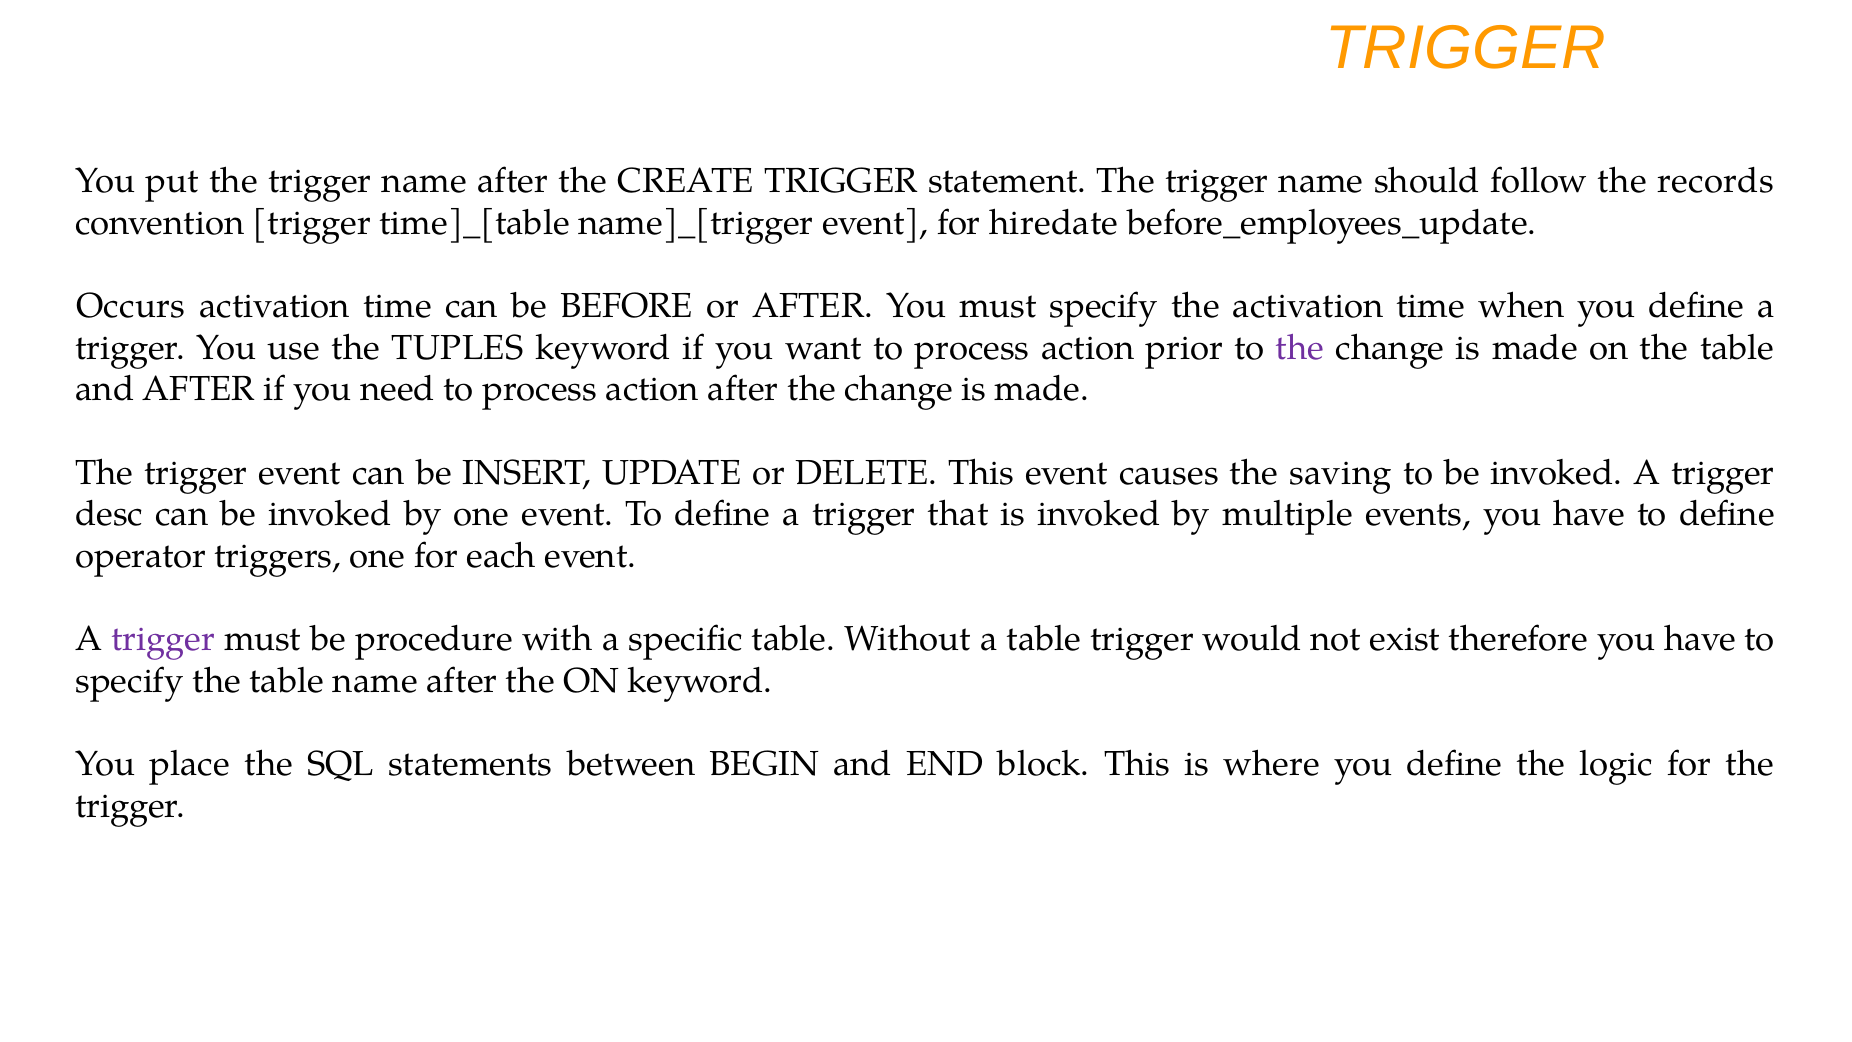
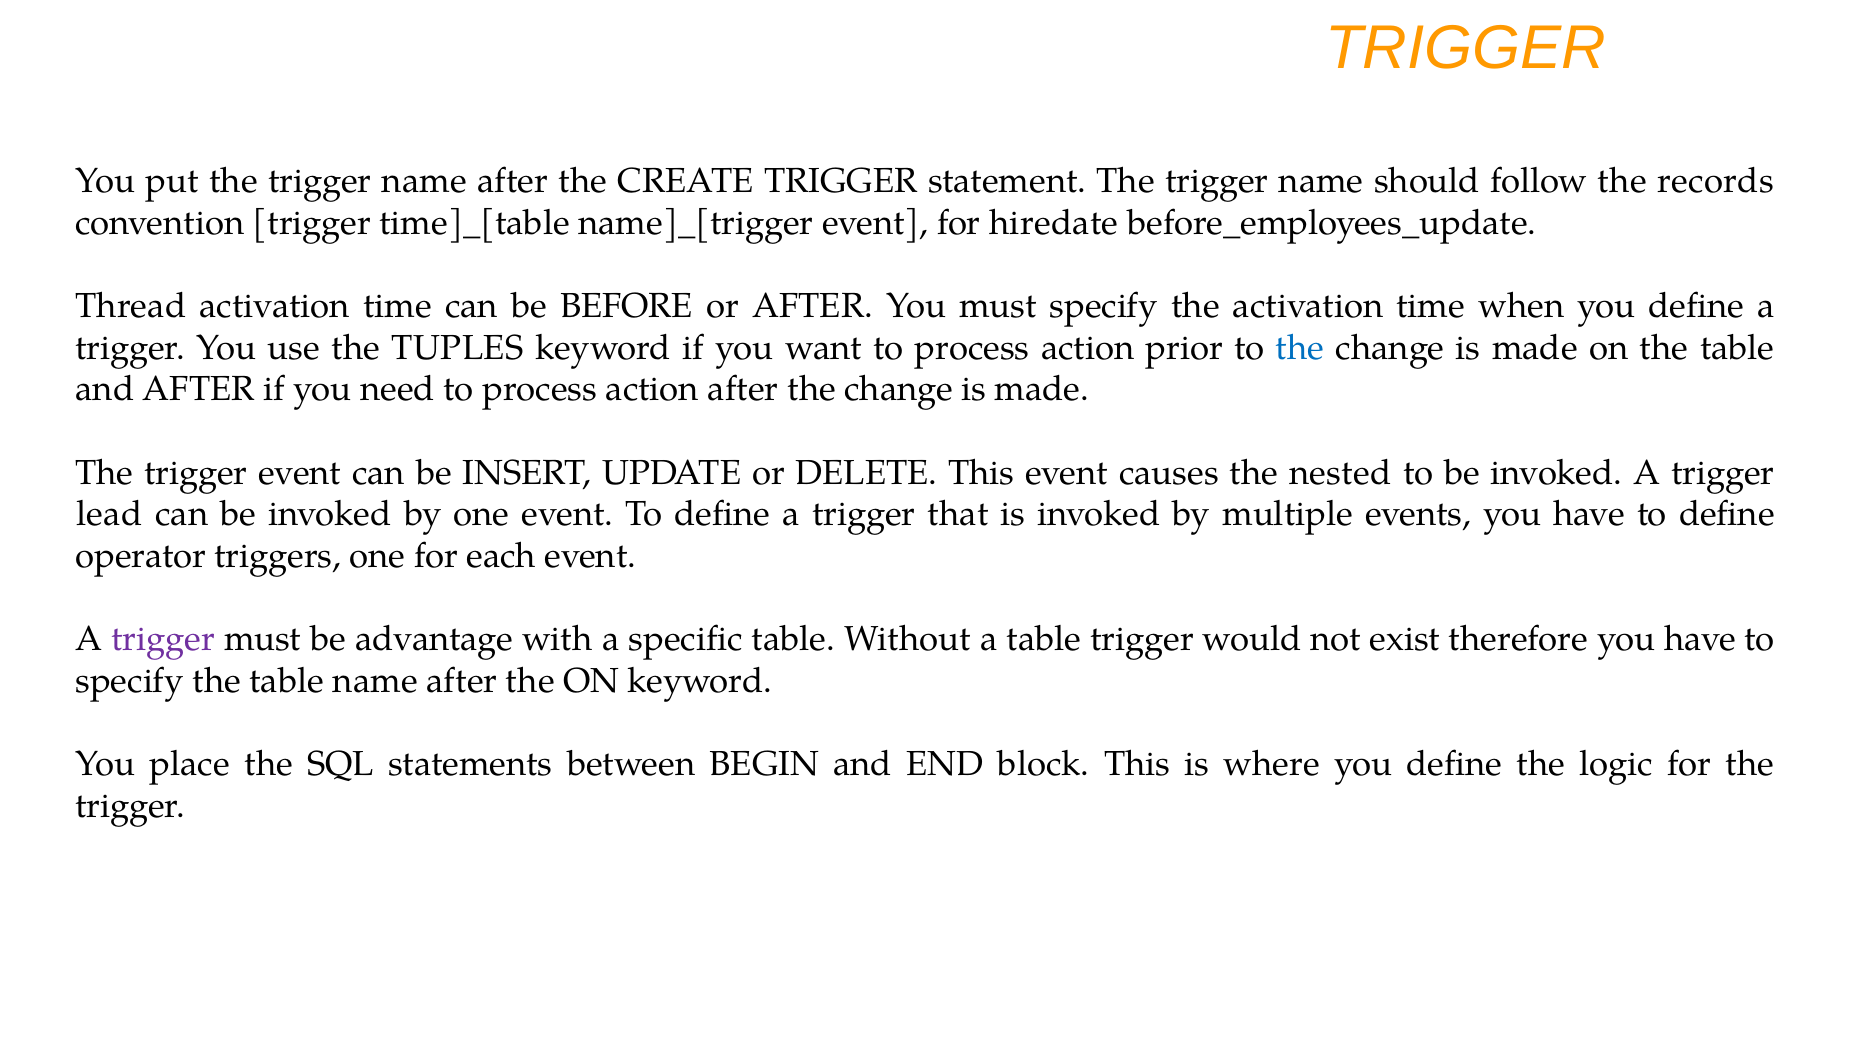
Occurs: Occurs -> Thread
the at (1300, 348) colour: purple -> blue
saving: saving -> nested
desc: desc -> lead
procedure: procedure -> advantage
